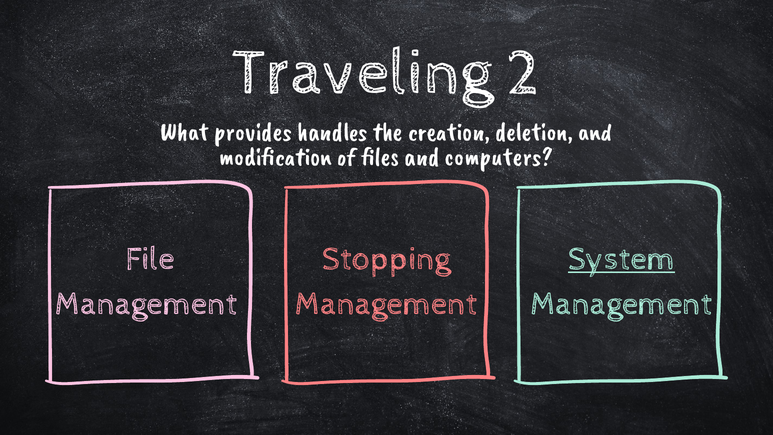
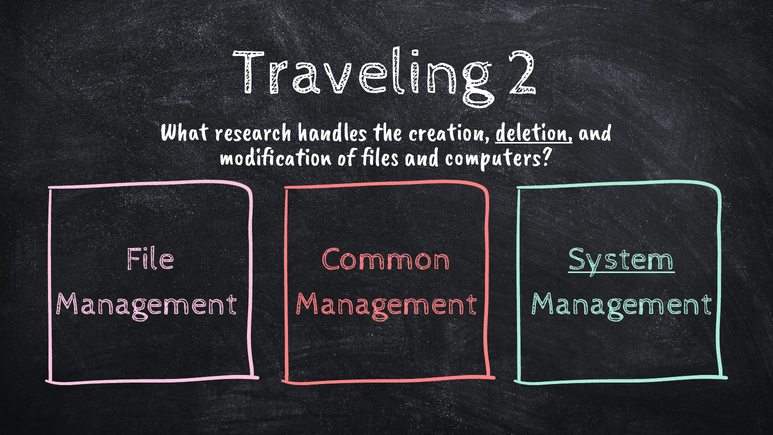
provides: provides -> research
deletion underline: none -> present
Stopping: Stopping -> Common
